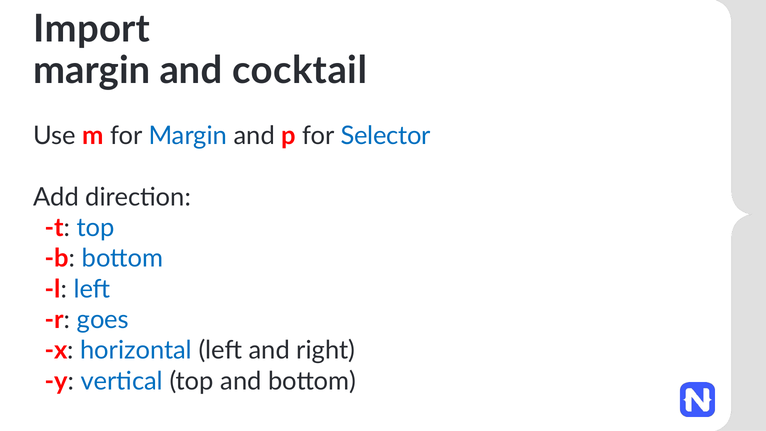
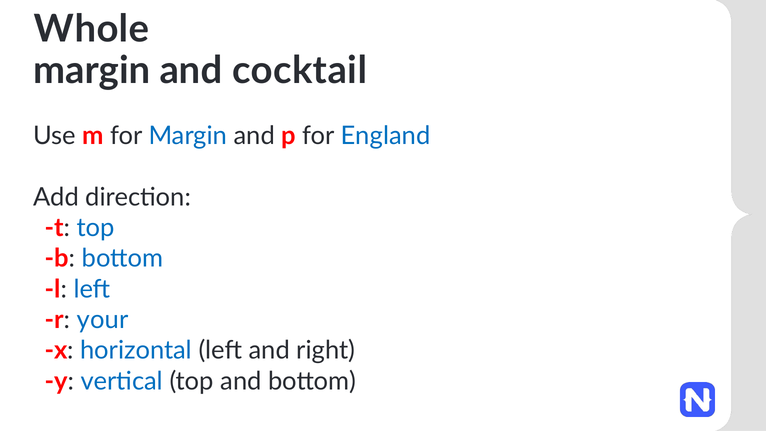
Import: Import -> Whole
Selector: Selector -> England
goes: goes -> your
